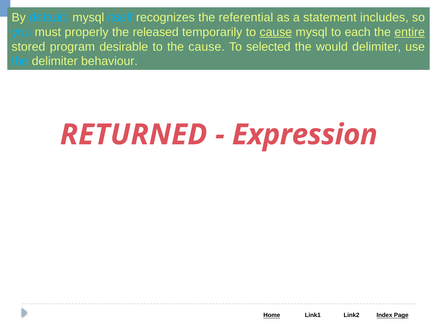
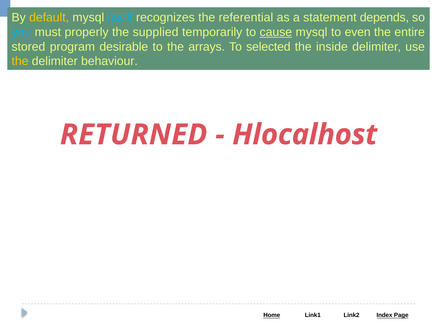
default colour: light blue -> yellow
includes: includes -> depends
released: released -> supplied
each: each -> even
entire underline: present -> none
the cause: cause -> arrays
would: would -> inside
the at (20, 61) colour: light blue -> yellow
Expression: Expression -> Hlocalhost
